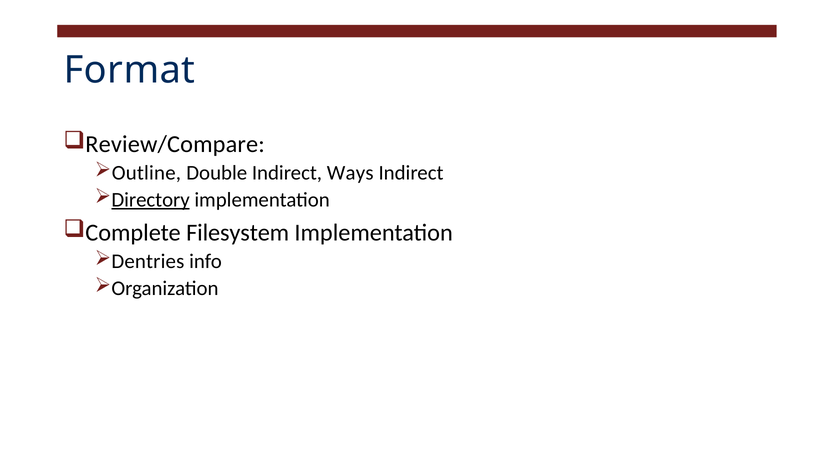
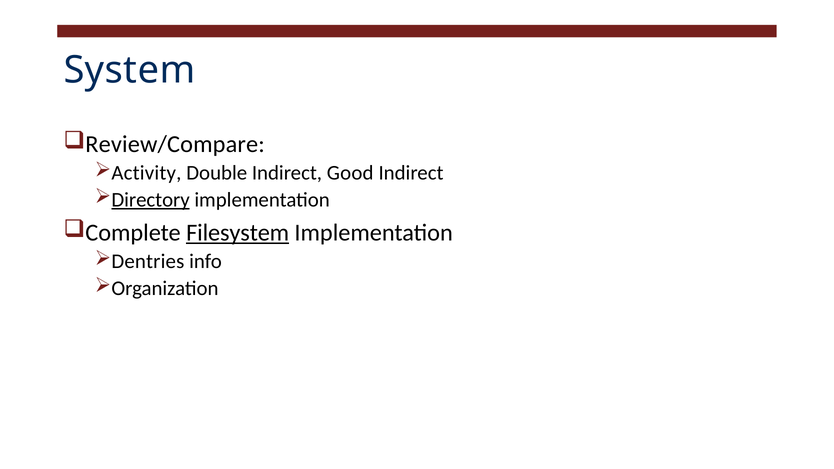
Format: Format -> System
Outline: Outline -> Activity
Ways: Ways -> Good
Filesystem underline: none -> present
